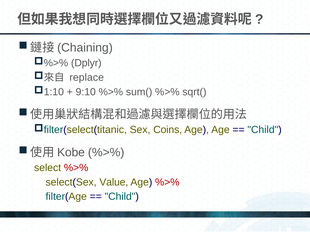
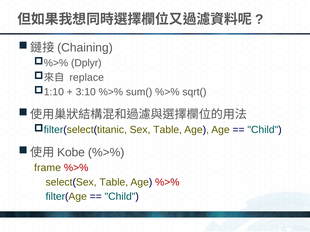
9:10: 9:10 -> 3:10
Sex Coins: Coins -> Table
select: select -> frame
select(Sex Value: Value -> Table
